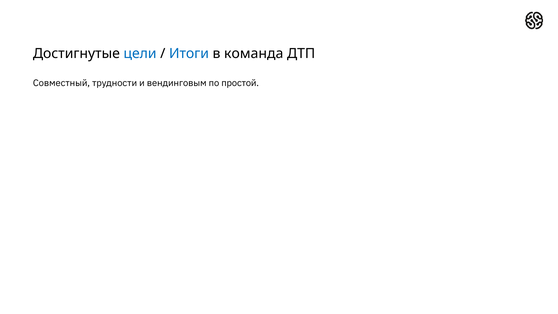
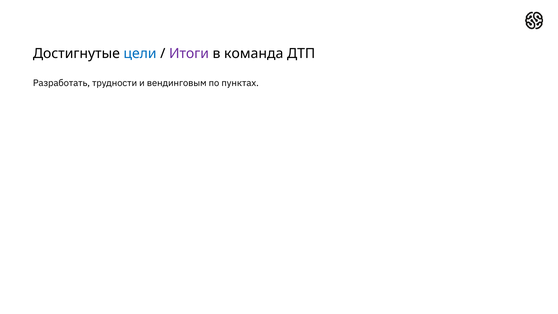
Итоги colour: blue -> purple
Совместный: Совместный -> Разработать
простой: простой -> пунктах
